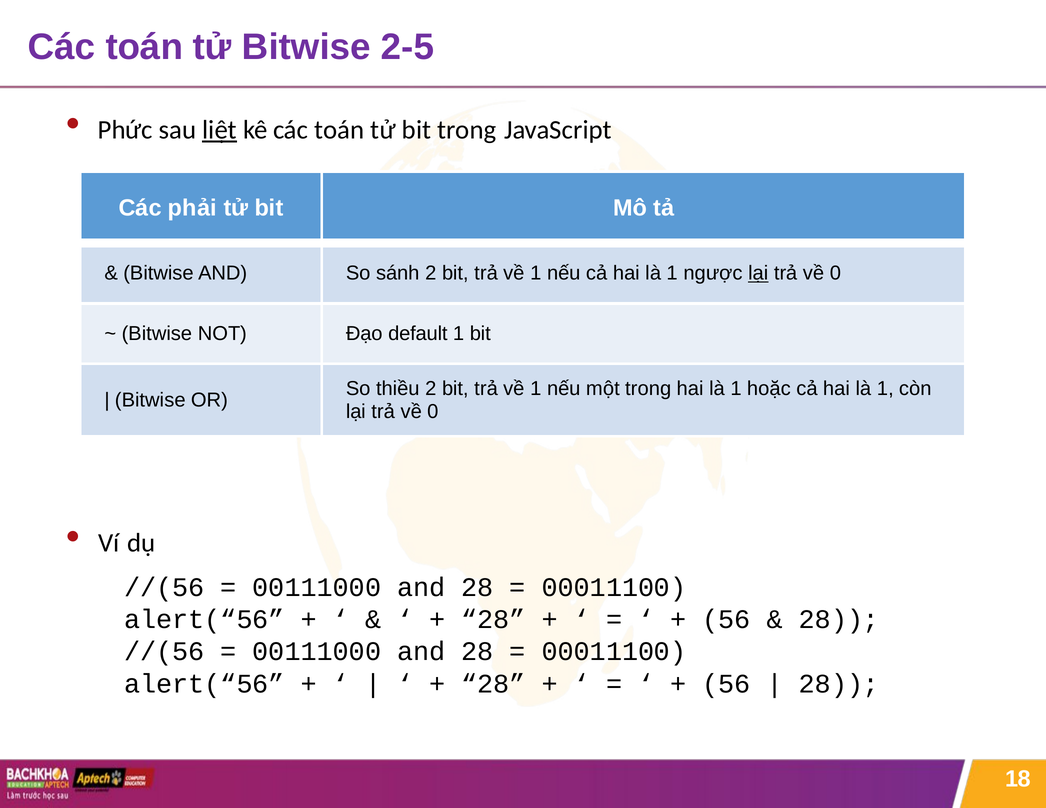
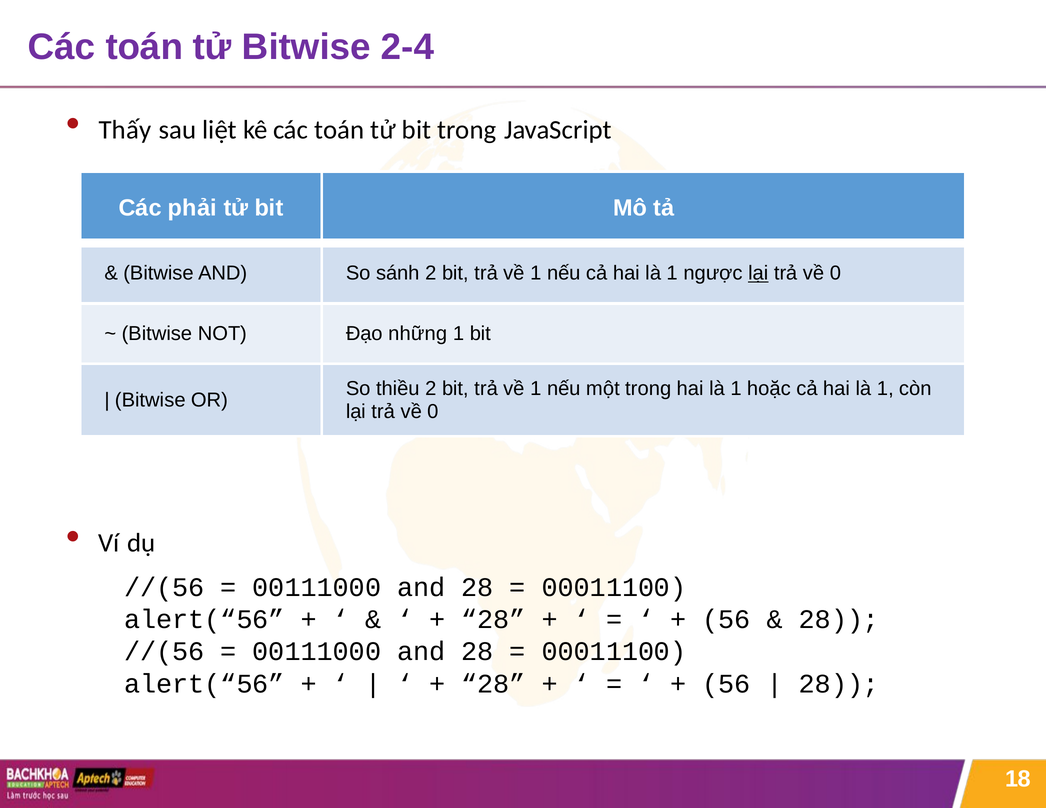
2-5: 2-5 -> 2-4
Phức: Phức -> Thấy
liệt underline: present -> none
default: default -> những
